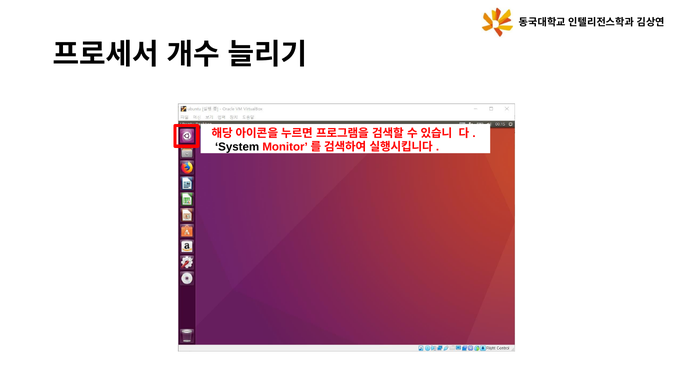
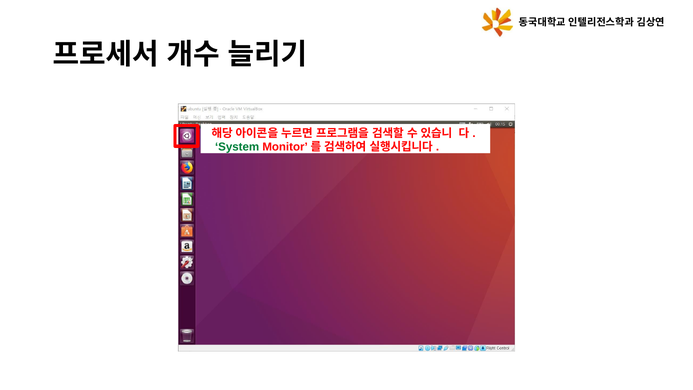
System colour: black -> green
